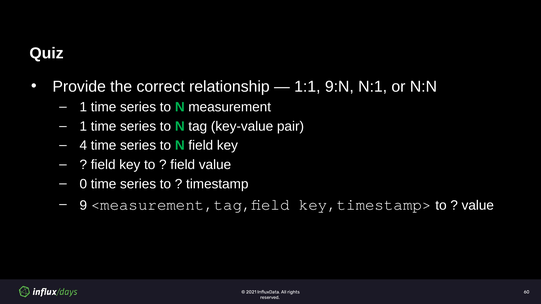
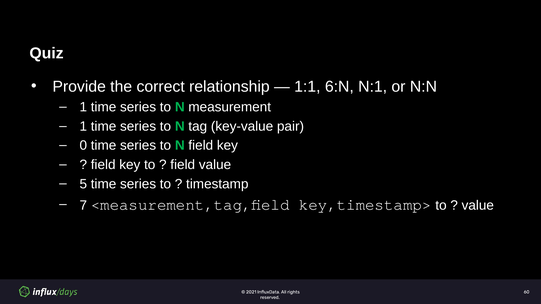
9:N: 9:N -> 6:N
4: 4 -> 0
0: 0 -> 5
9: 9 -> 7
